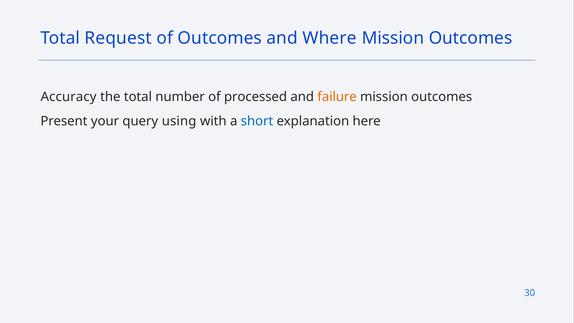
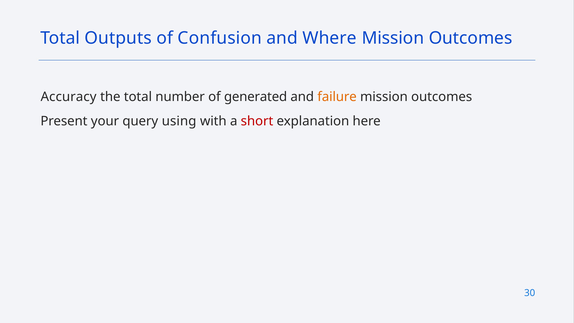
Request: Request -> Outputs
of Outcomes: Outcomes -> Confusion
processed: processed -> generated
short colour: blue -> red
